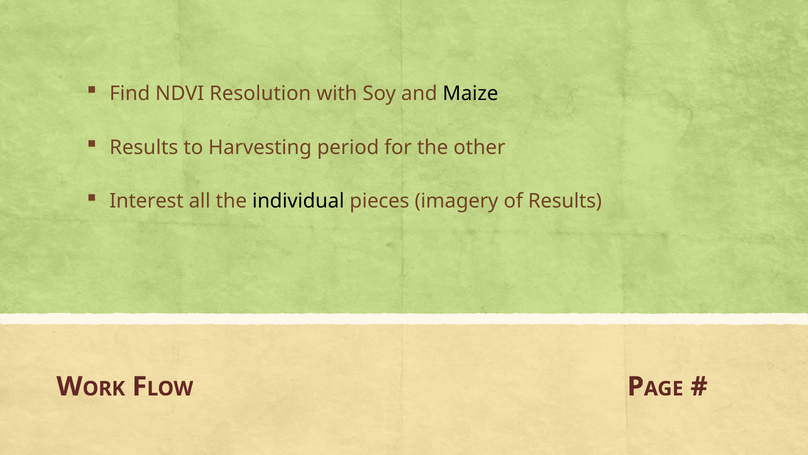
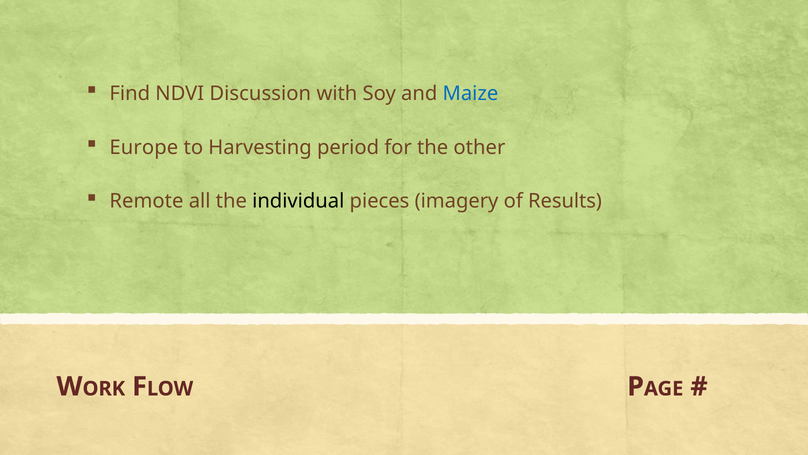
Resolution: Resolution -> Discussion
Maize colour: black -> blue
Results at (144, 147): Results -> Europe
Interest: Interest -> Remote
